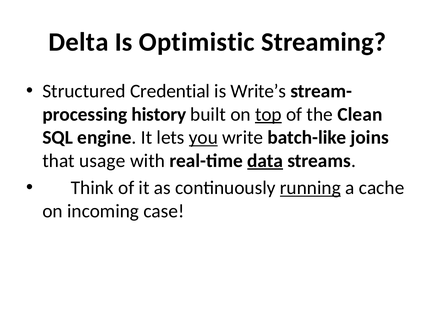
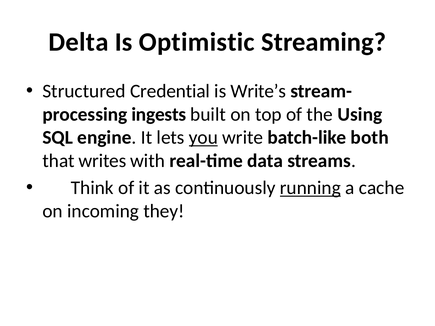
history: history -> ingests
top underline: present -> none
Clean: Clean -> Using
joins: joins -> both
usage: usage -> writes
data underline: present -> none
case: case -> they
